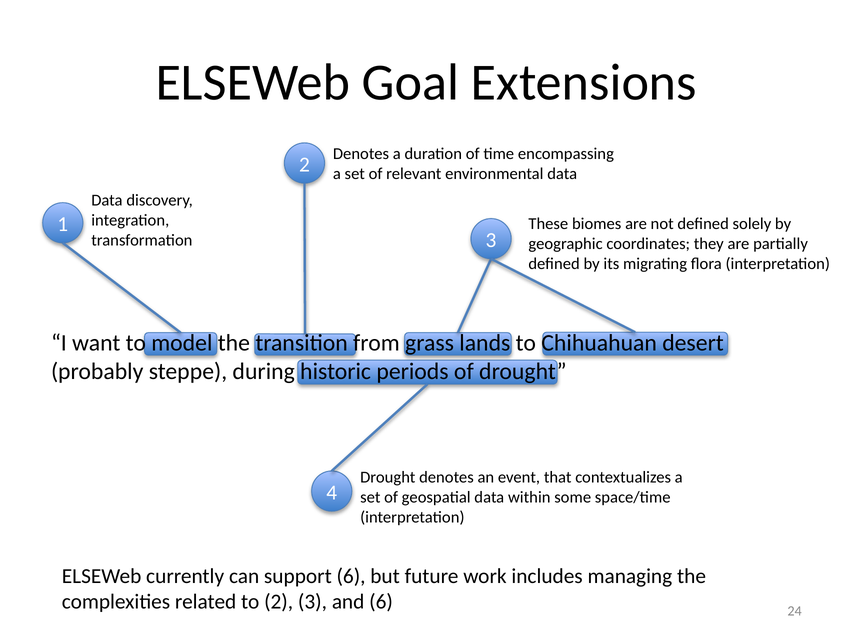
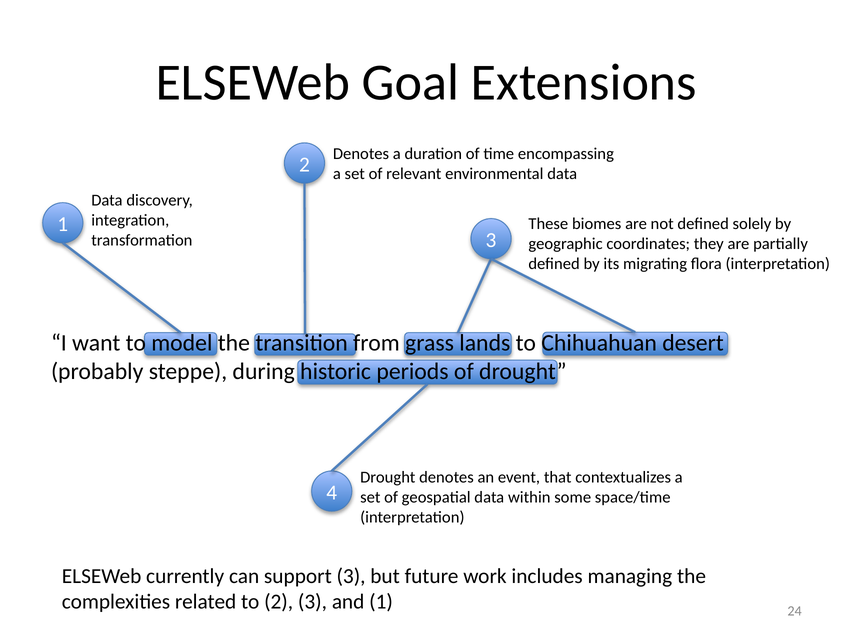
support 6: 6 -> 3
and 6: 6 -> 1
